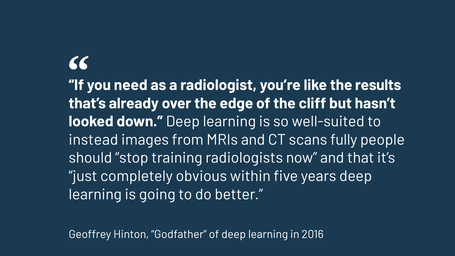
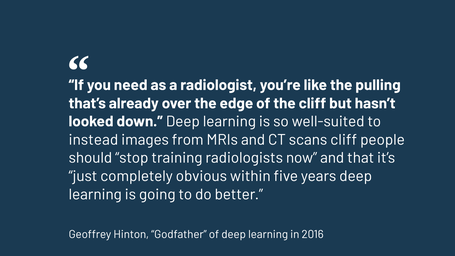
results: results -> pulling
scans fully: fully -> cliff
